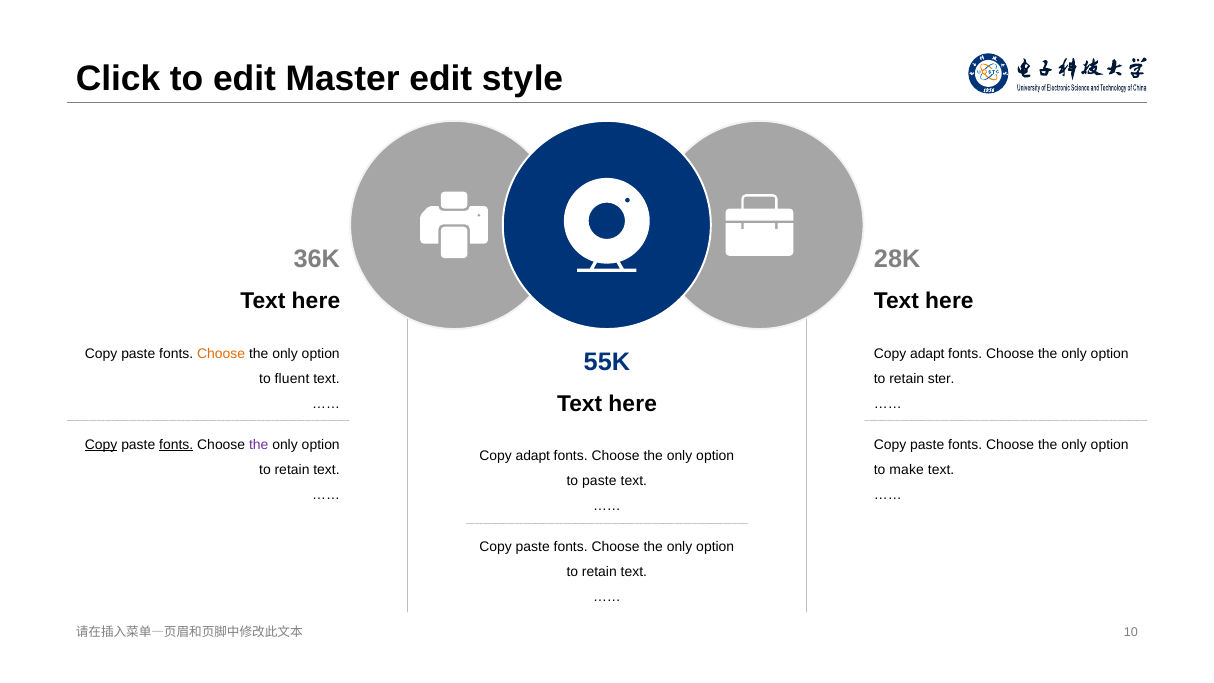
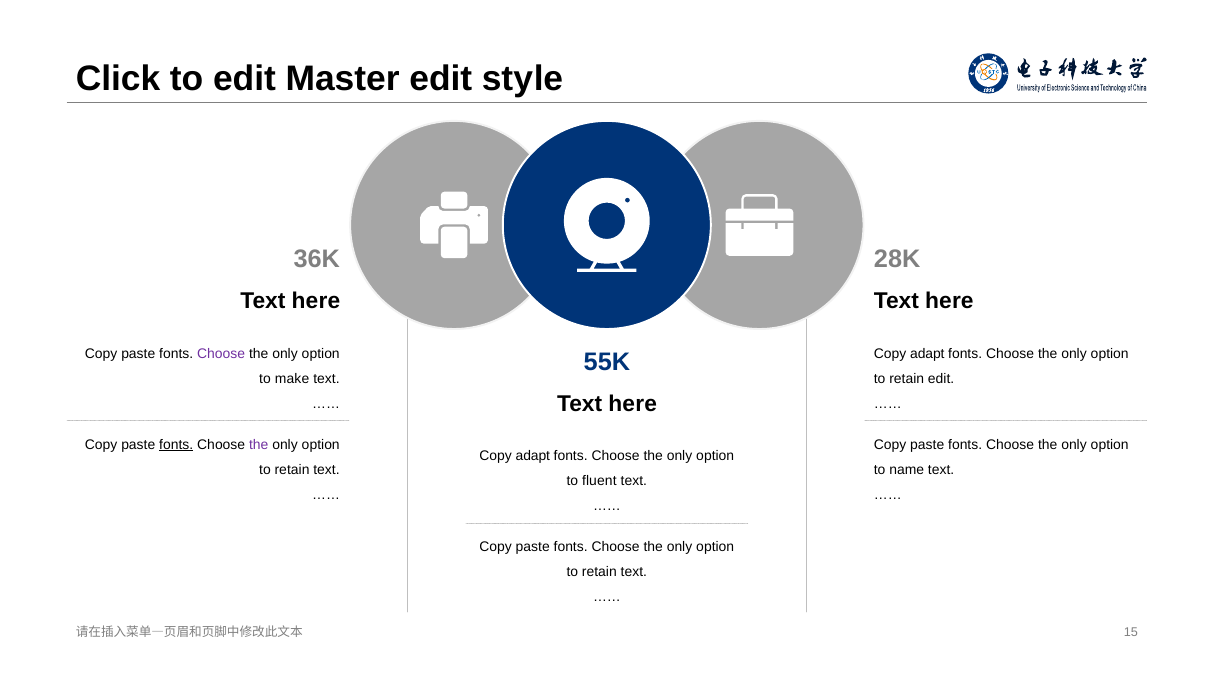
Choose at (221, 354) colour: orange -> purple
fluent: fluent -> make
retain ster: ster -> edit
Copy at (101, 444) underline: present -> none
make: make -> name
to paste: paste -> fluent
10: 10 -> 15
